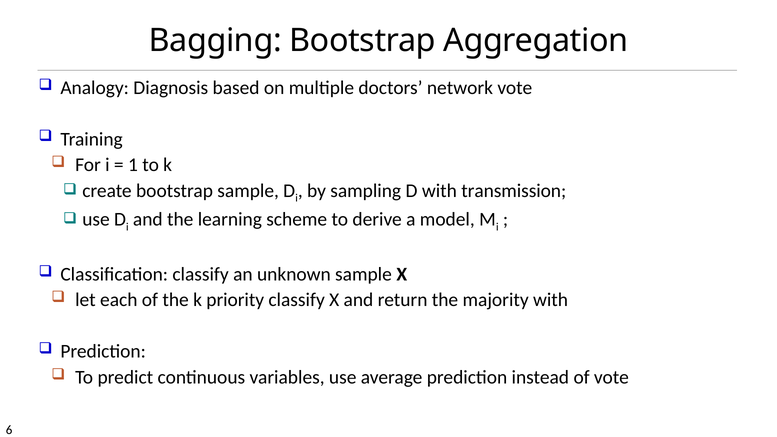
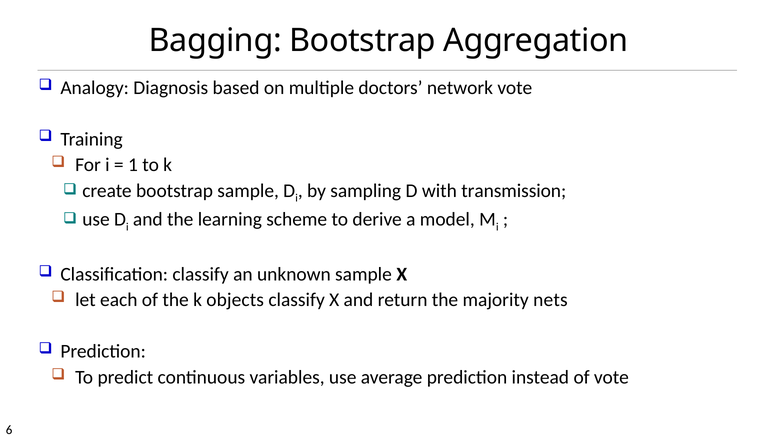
priority: priority -> objects
majority with: with -> nets
